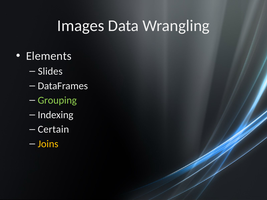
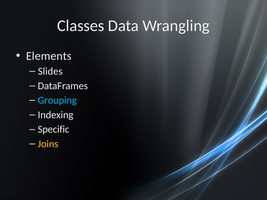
Images: Images -> Classes
Grouping colour: light green -> light blue
Certain: Certain -> Specific
